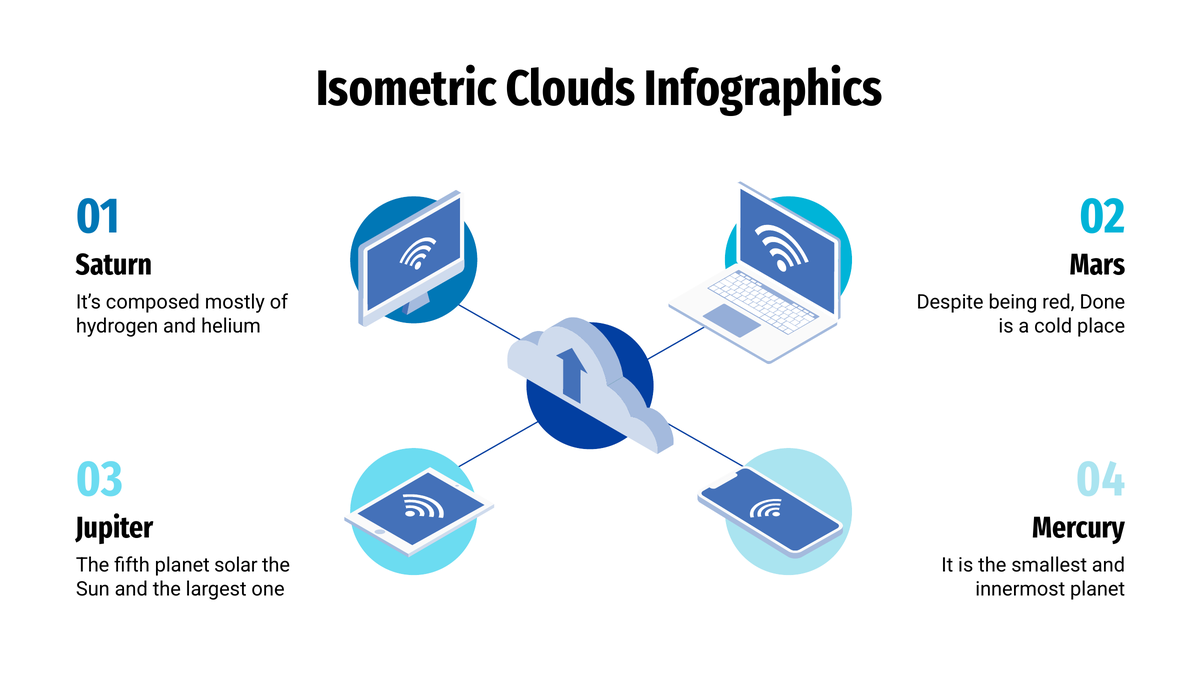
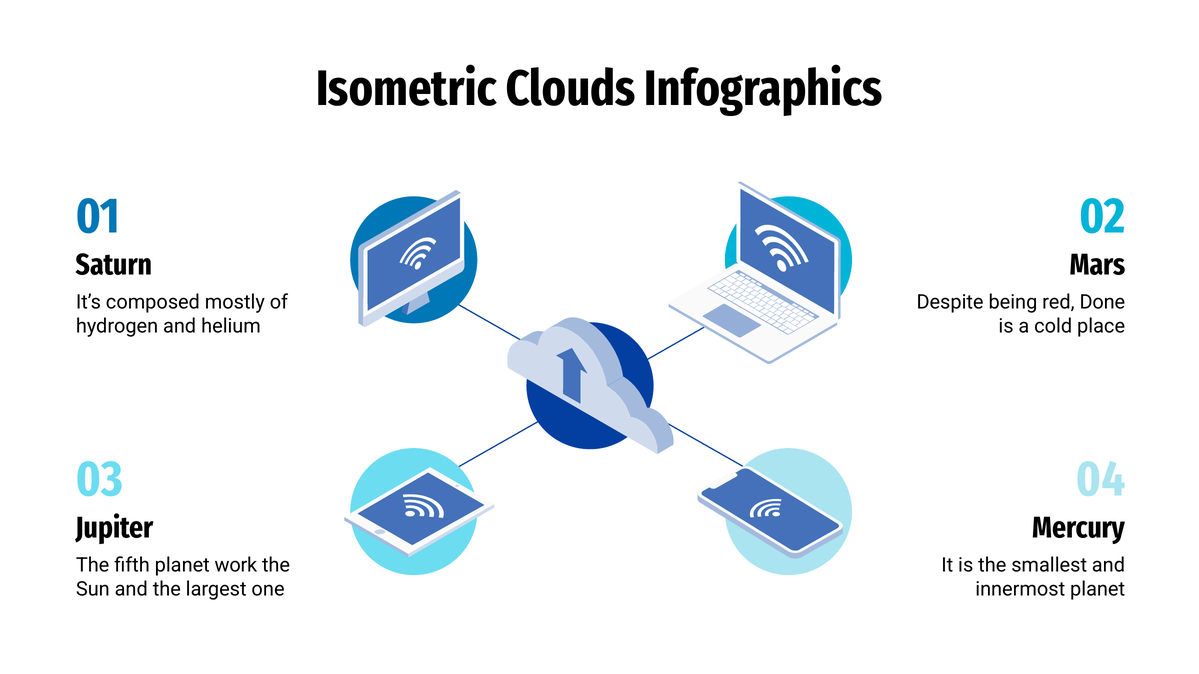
solar: solar -> work
